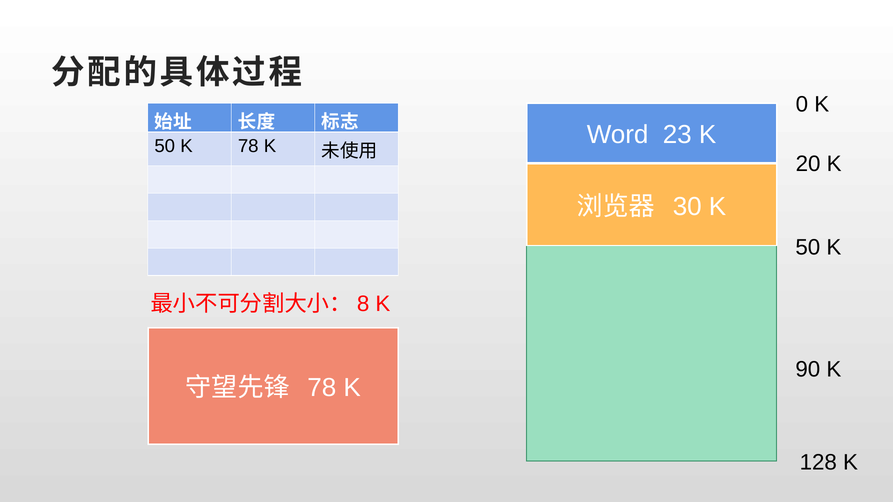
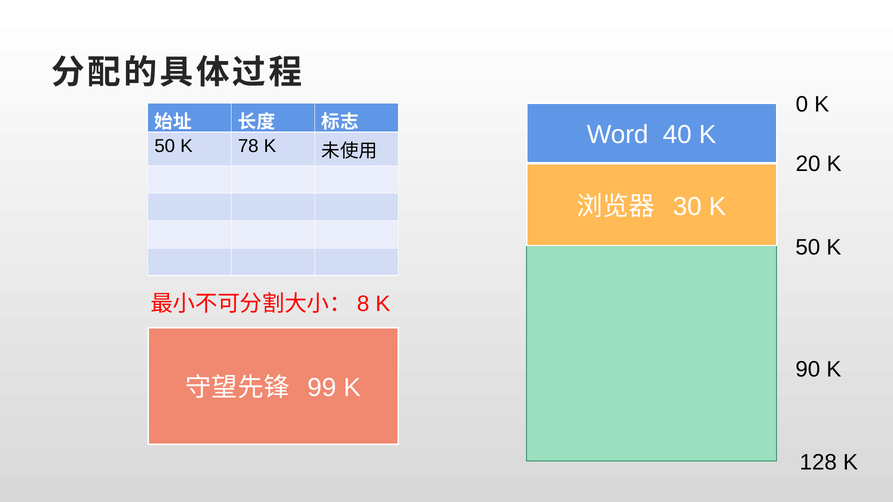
23: 23 -> 40
78 at (322, 388): 78 -> 99
